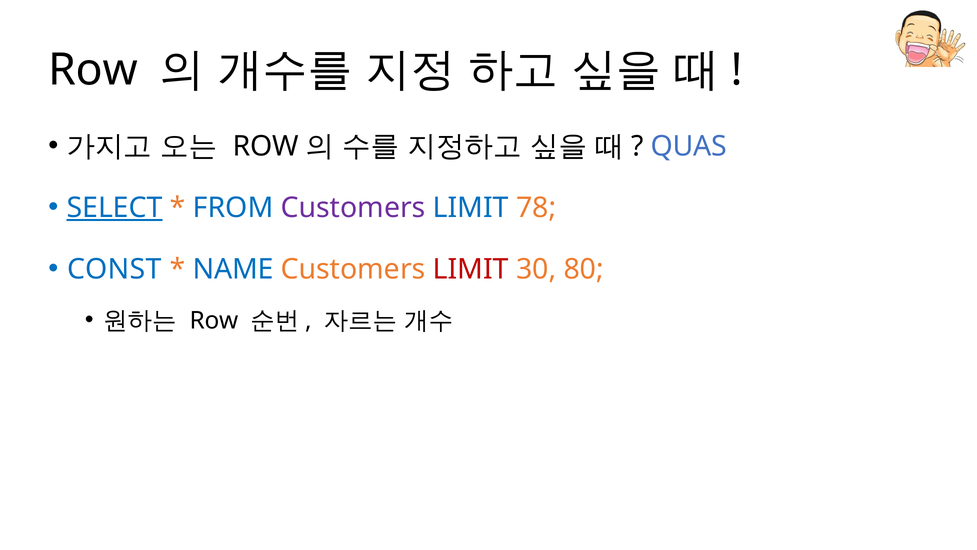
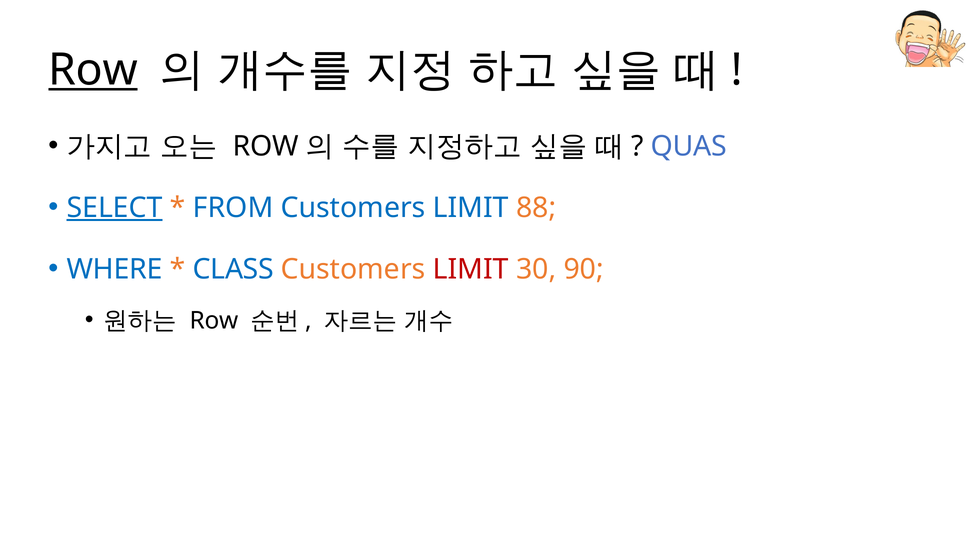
Row at (93, 70) underline: none -> present
Customers at (353, 208) colour: purple -> blue
78: 78 -> 88
CONST: CONST -> WHERE
NAME: NAME -> CLASS
80: 80 -> 90
